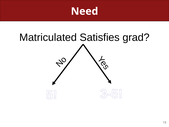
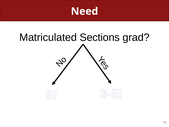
Satisfies: Satisfies -> Sections
